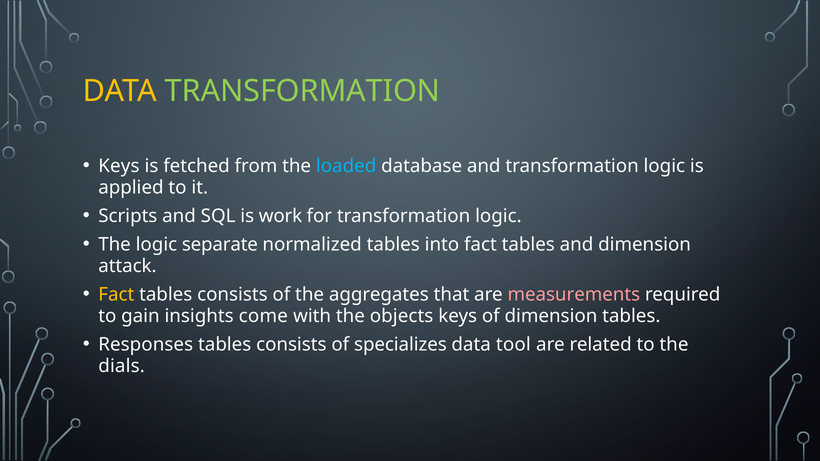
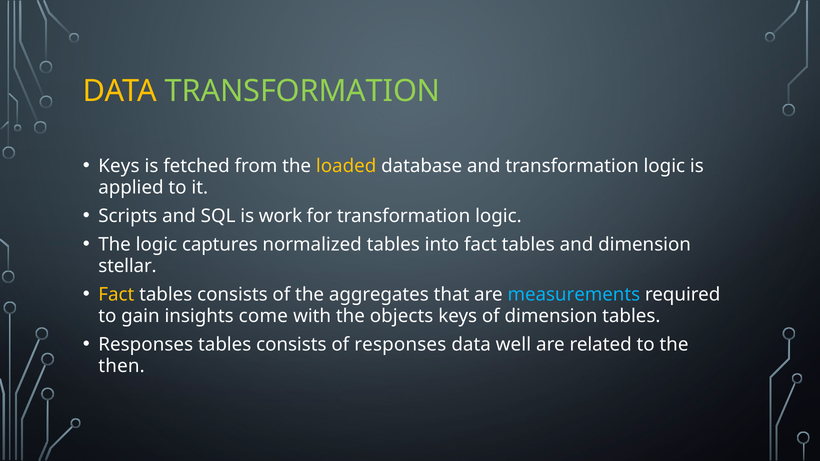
loaded colour: light blue -> yellow
separate: separate -> captures
attack: attack -> stellar
measurements colour: pink -> light blue
of specializes: specializes -> responses
tool: tool -> well
dials: dials -> then
